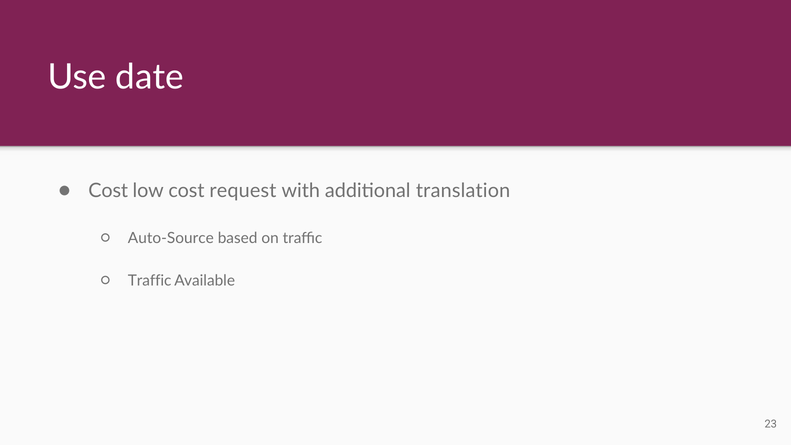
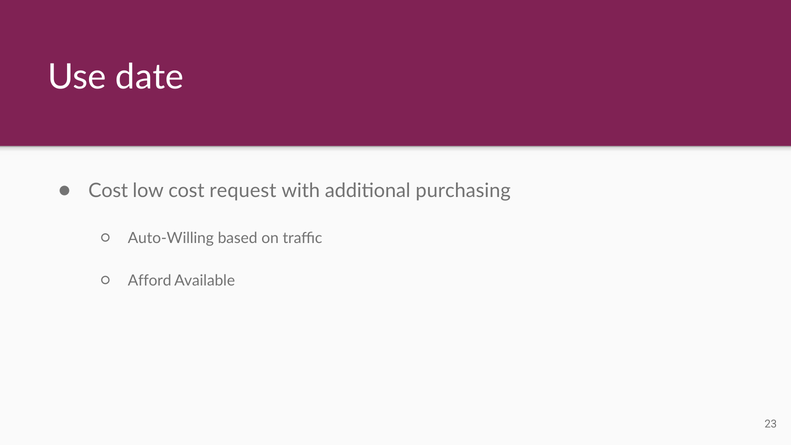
translation: translation -> purchasing
Auto-Source: Auto-Source -> Auto-Willing
Traffic at (150, 280): Traffic -> Afford
